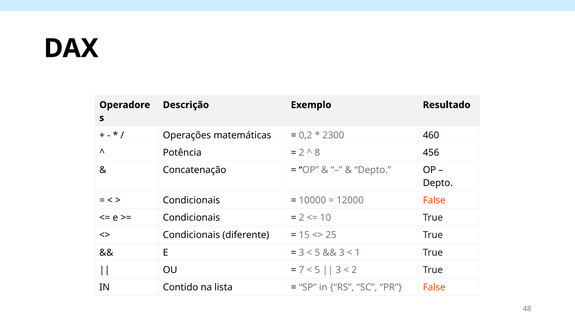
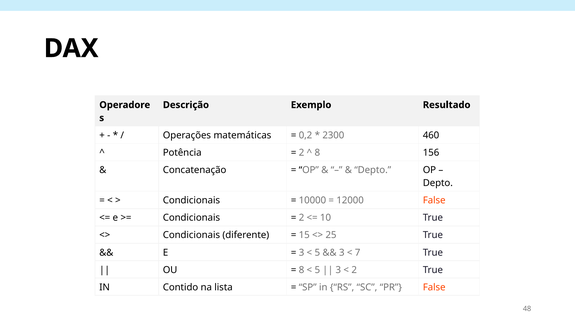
456: 456 -> 156
1: 1 -> 7
7 at (302, 269): 7 -> 8
